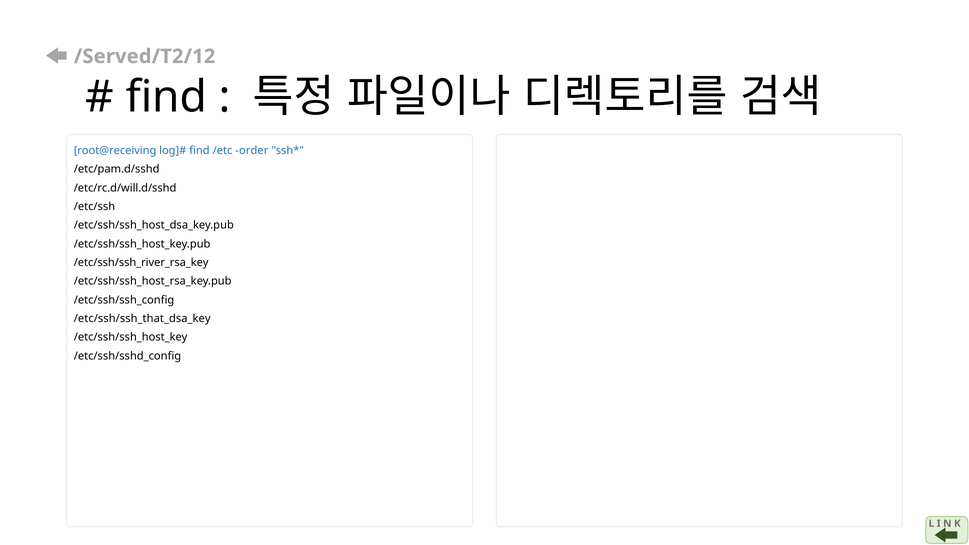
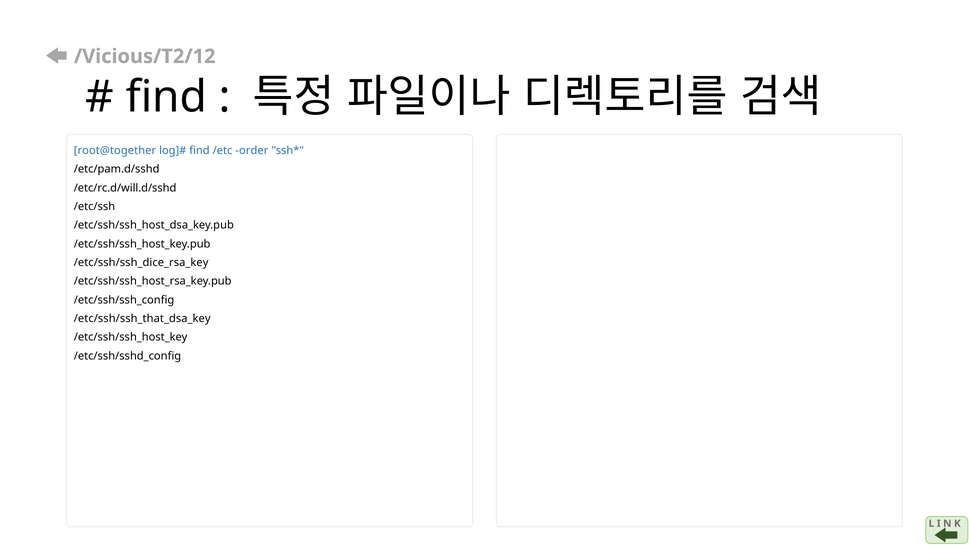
/Served/T2/12: /Served/T2/12 -> /Vicious/T2/12
root@receiving: root@receiving -> root@together
/etc/ssh/ssh_river_rsa_key: /etc/ssh/ssh_river_rsa_key -> /etc/ssh/ssh_dice_rsa_key
